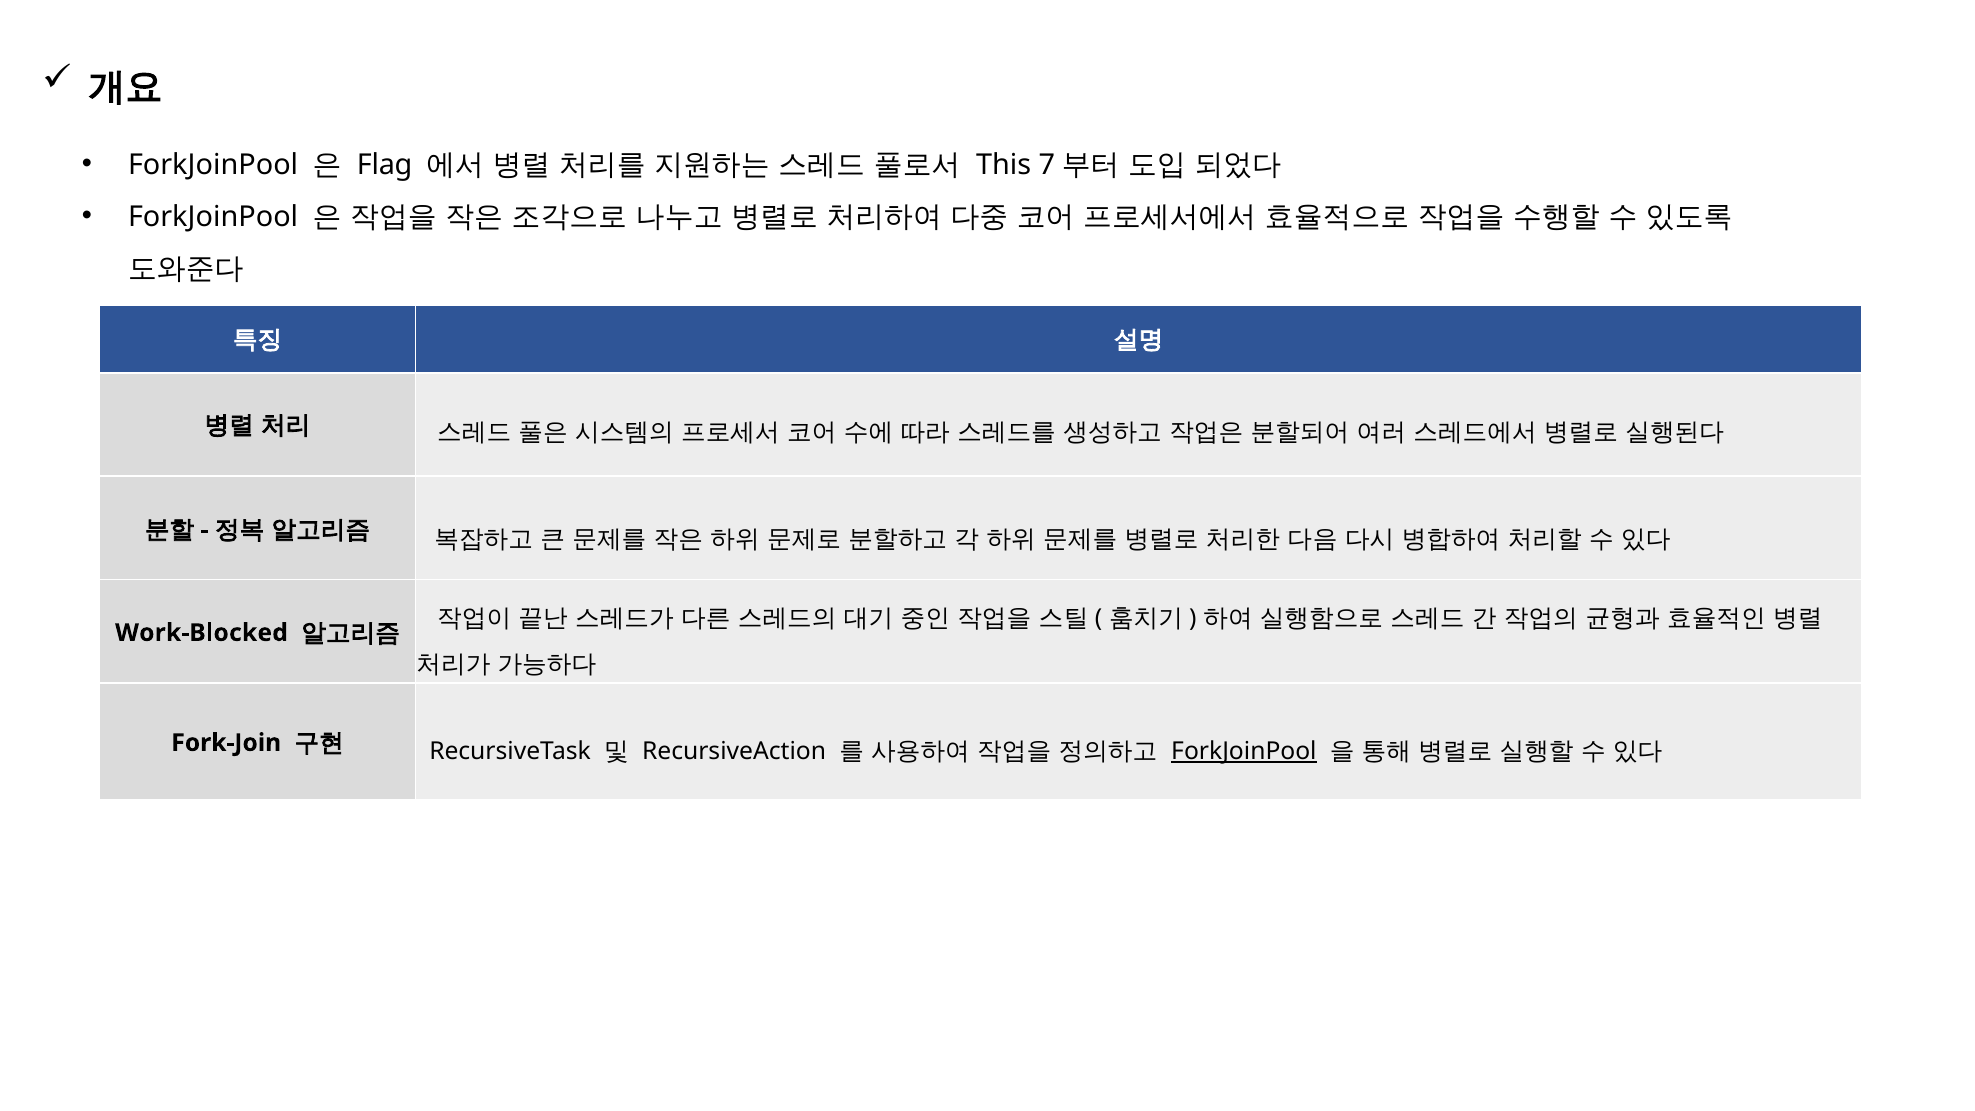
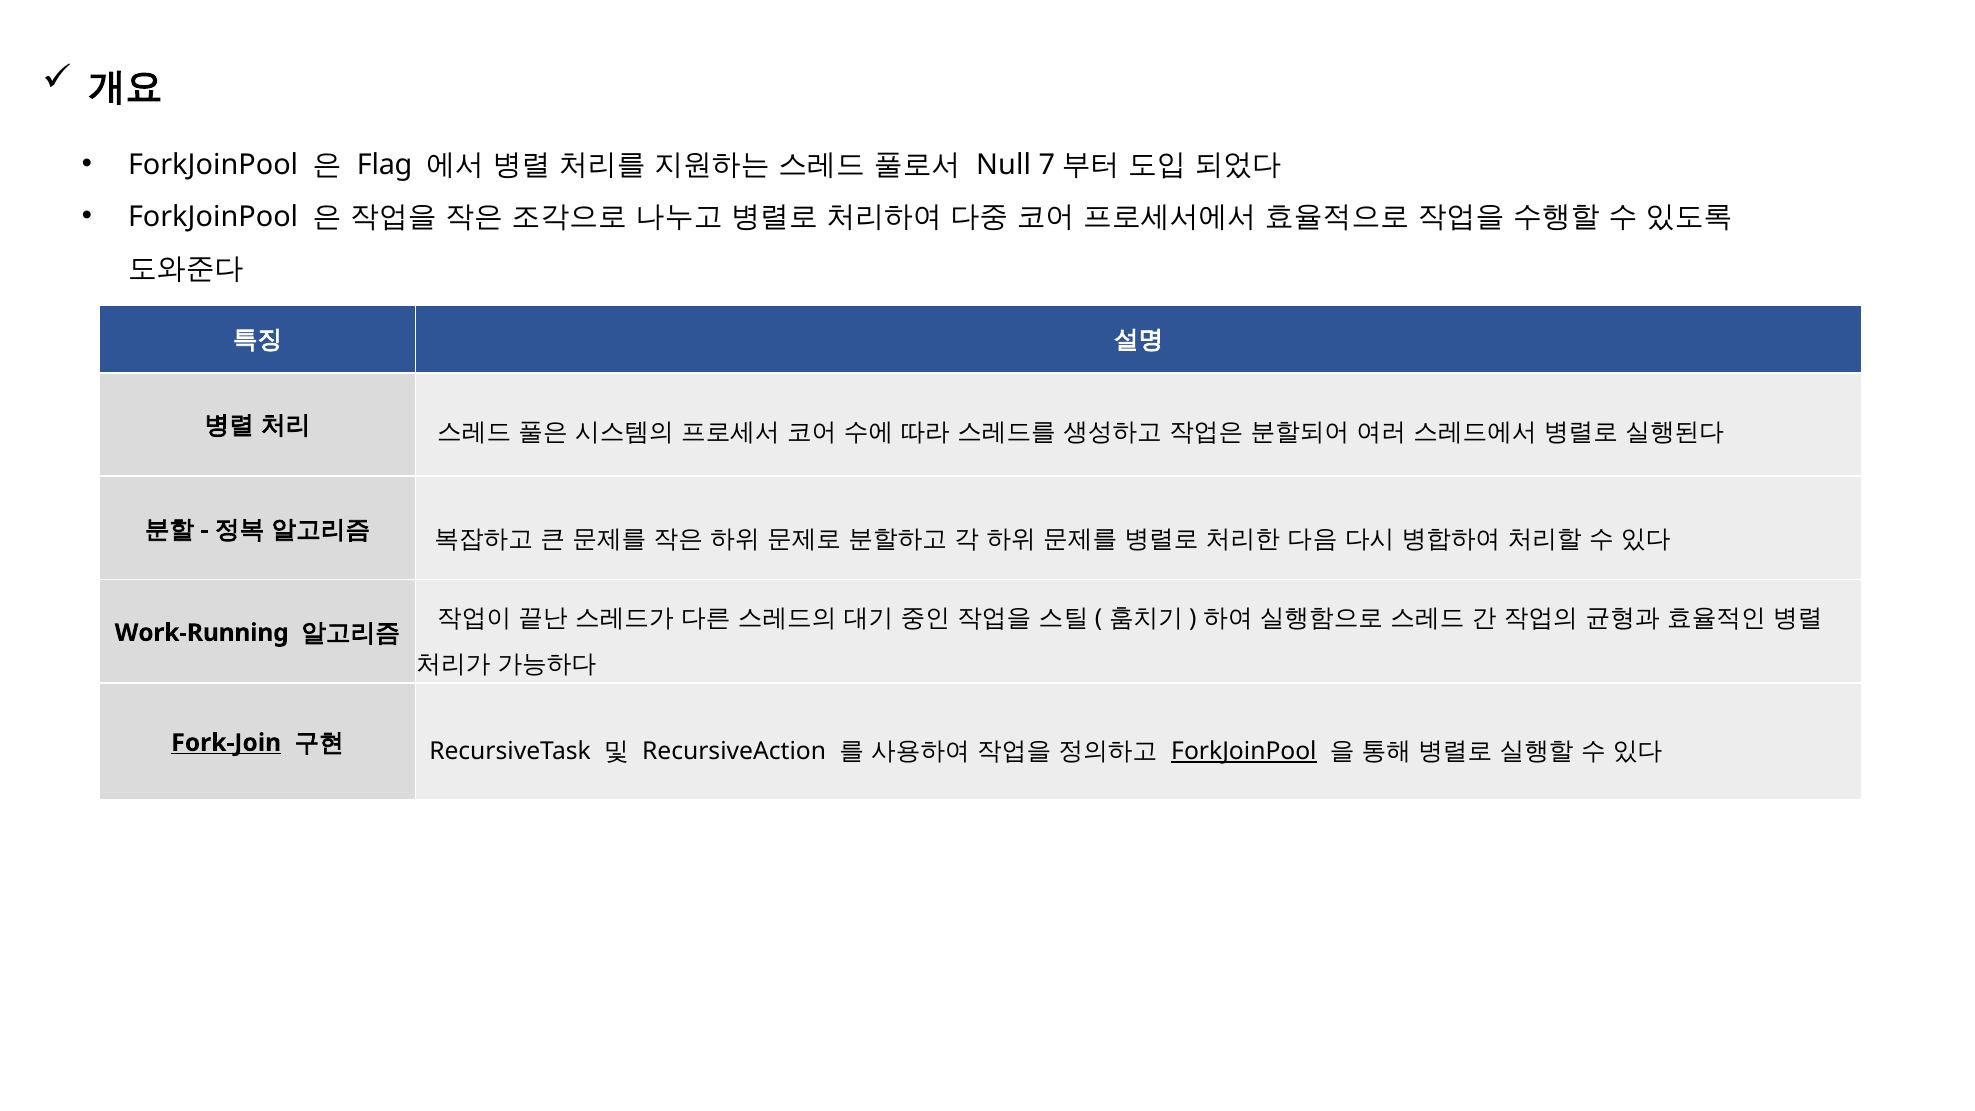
This: This -> Null
Work-Blocked: Work-Blocked -> Work-Running
Fork-Join underline: none -> present
